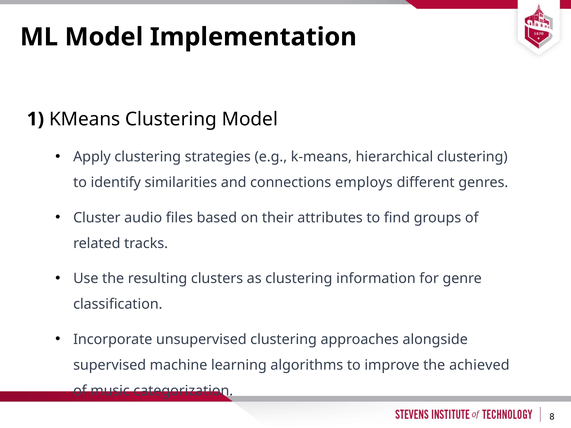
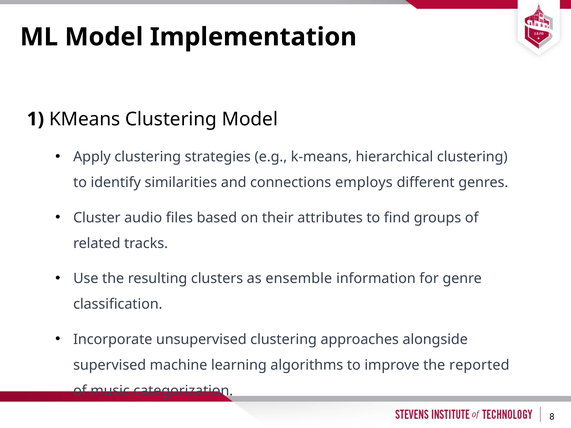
as clustering: clustering -> ensemble
achieved: achieved -> reported
